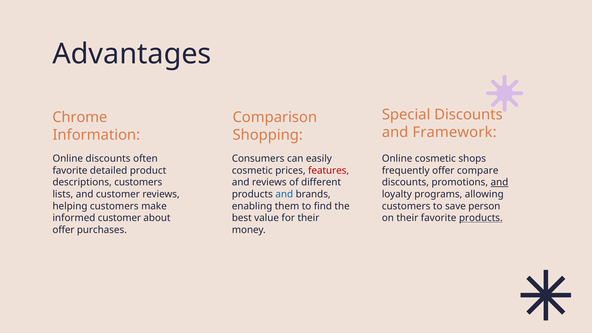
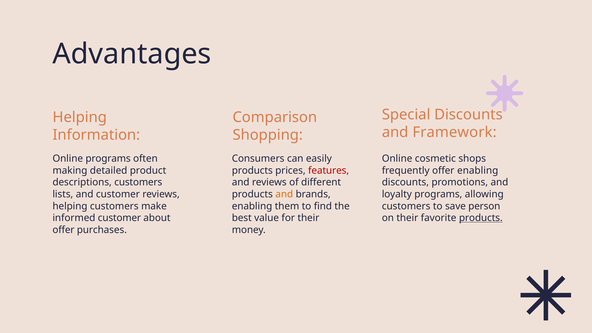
Chrome at (80, 117): Chrome -> Helping
Online discounts: discounts -> programs
favorite at (70, 171): favorite -> making
cosmetic at (252, 171): cosmetic -> products
offer compare: compare -> enabling
and at (499, 182) underline: present -> none
and at (284, 194) colour: blue -> orange
